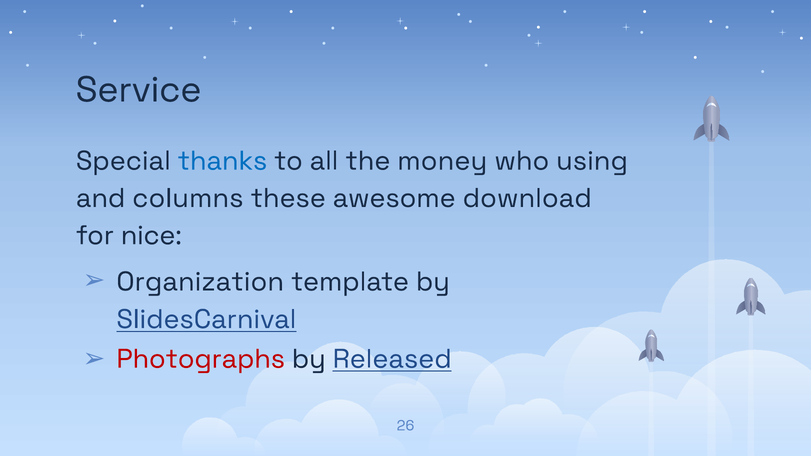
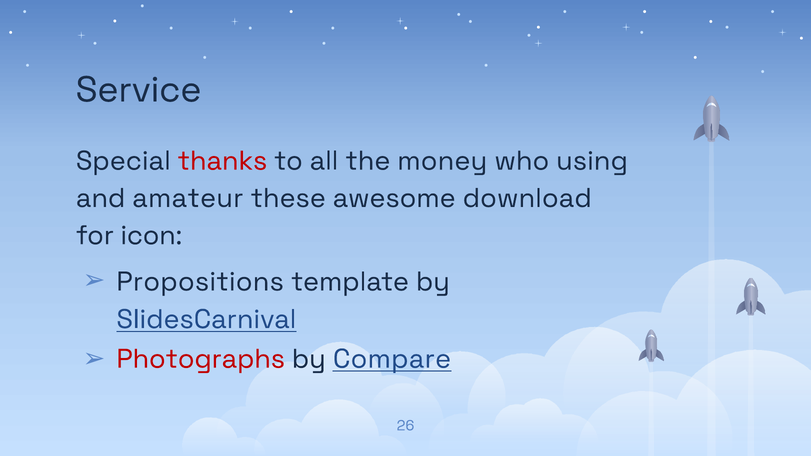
thanks colour: blue -> red
columns: columns -> amateur
nice: nice -> icon
Organization: Organization -> Propositions
Released: Released -> Compare
